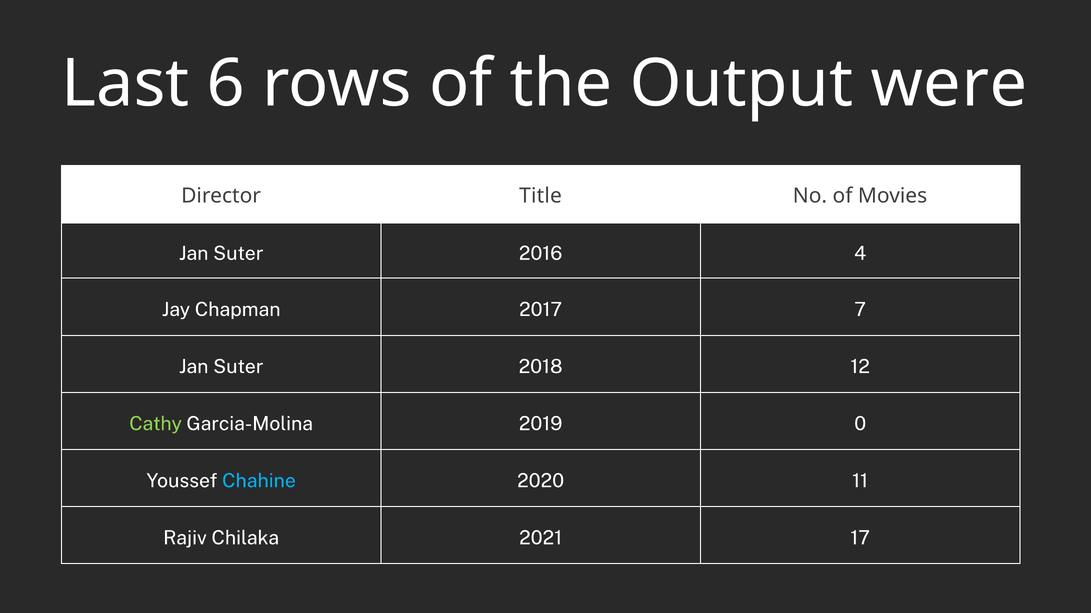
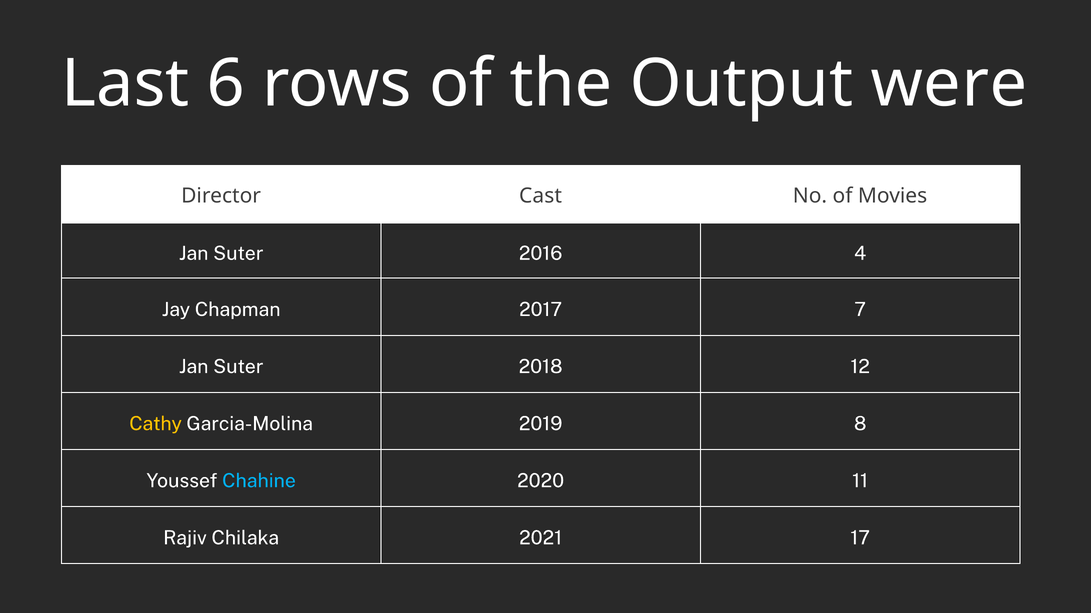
Title: Title -> Cast
Cathy colour: light green -> yellow
0: 0 -> 8
